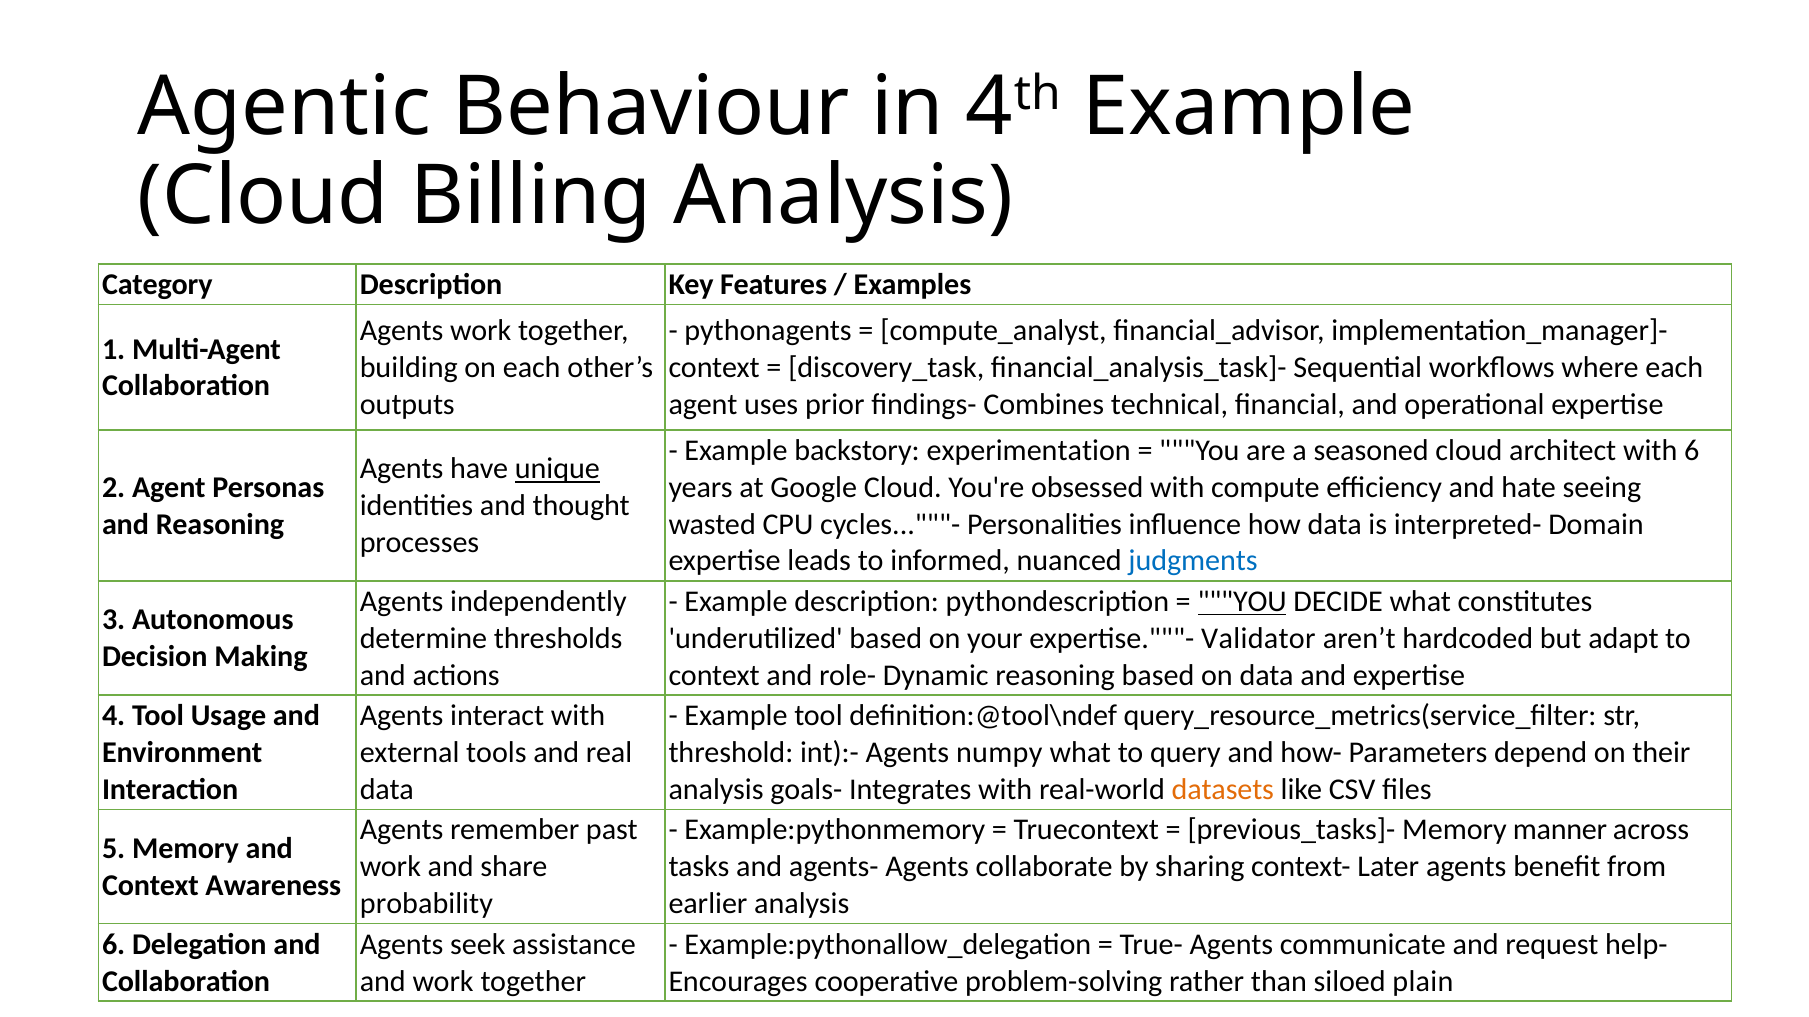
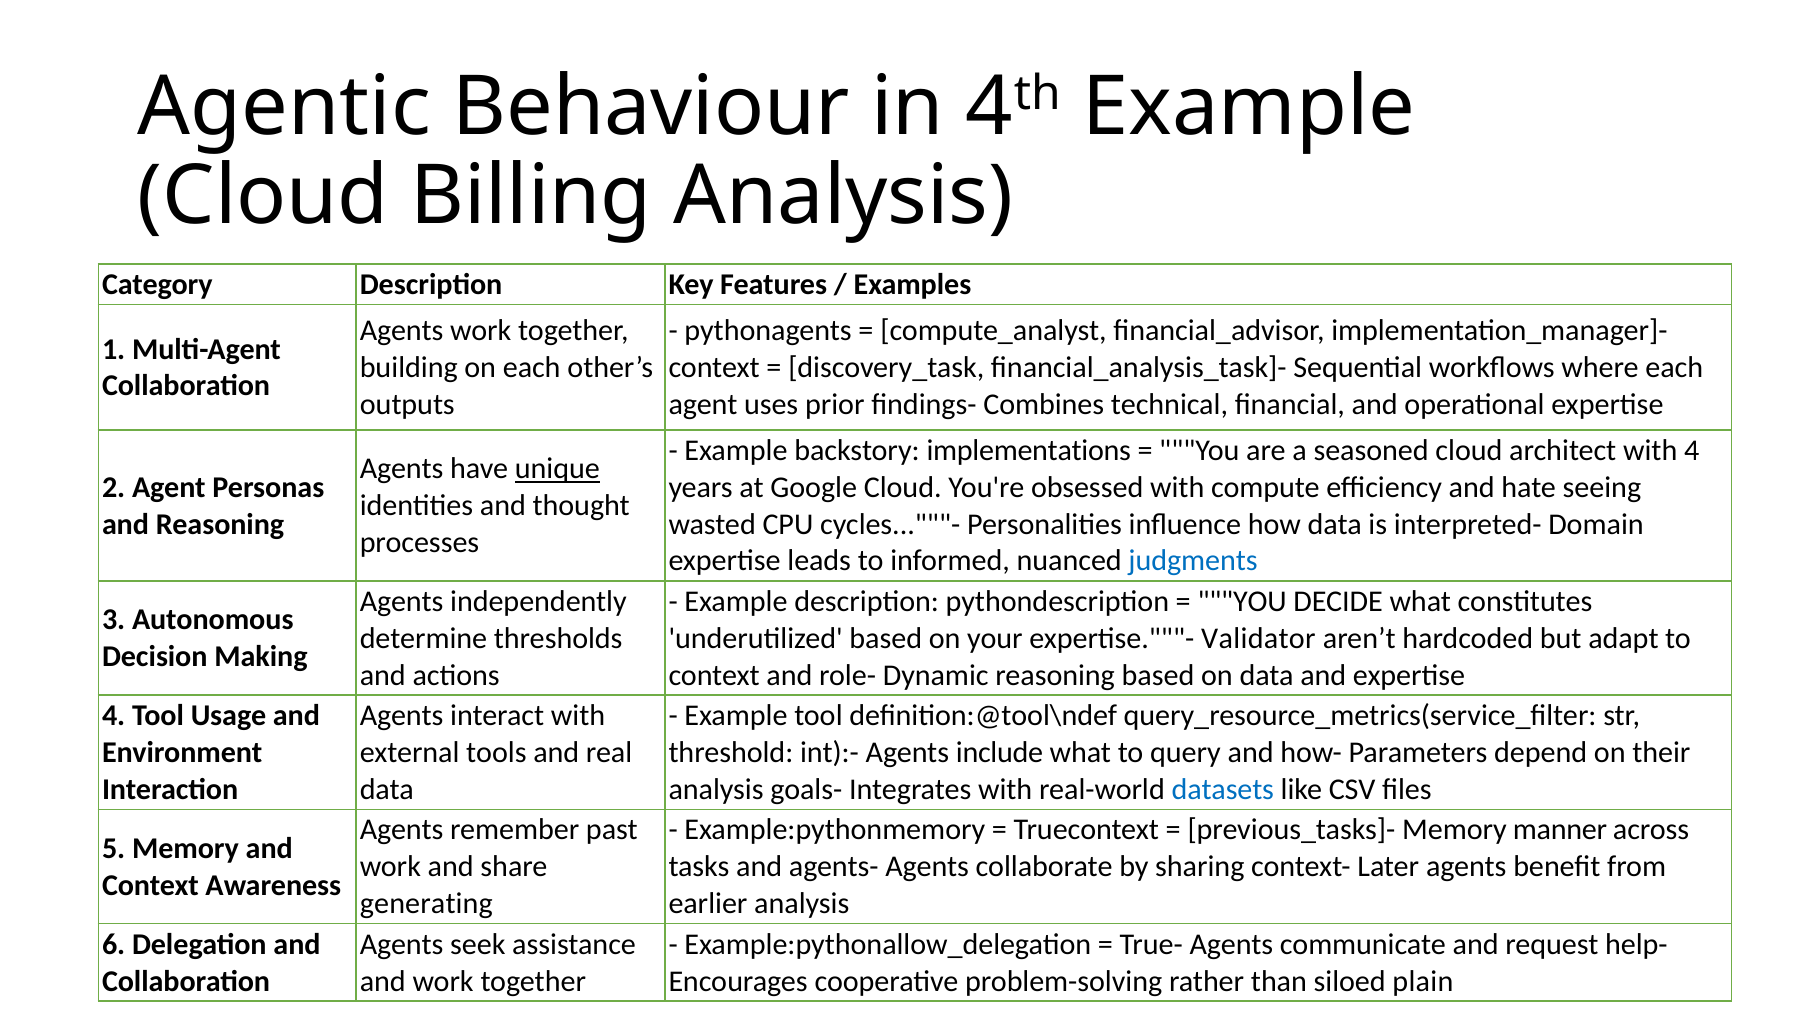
experimentation: experimentation -> implementations
with 6: 6 -> 4
YOU at (1242, 602) underline: present -> none
numpy: numpy -> include
datasets colour: orange -> blue
probability: probability -> generating
